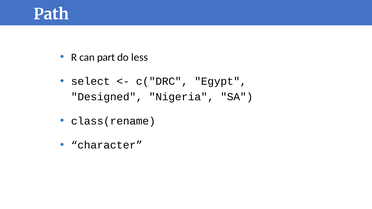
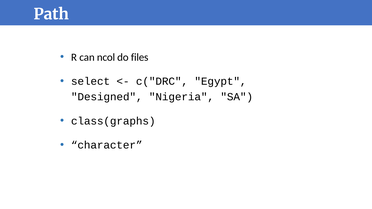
part: part -> ncol
less: less -> files
class(rename: class(rename -> class(graphs
